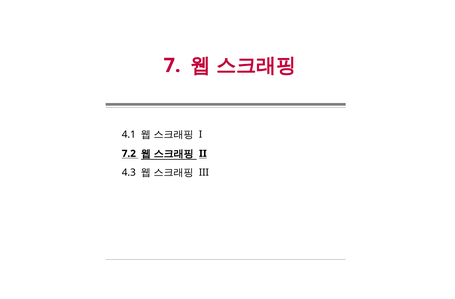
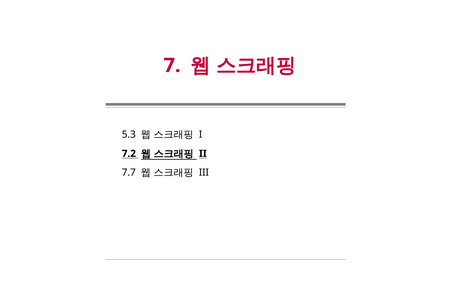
4.1: 4.1 -> 5.3
4.3: 4.3 -> 7.7
